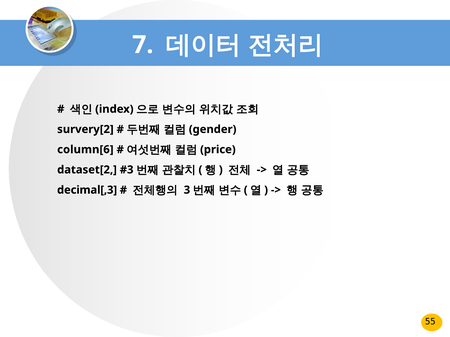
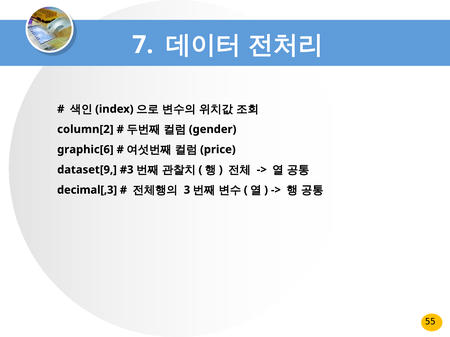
survery[2: survery[2 -> column[2
column[6: column[6 -> graphic[6
dataset[2: dataset[2 -> dataset[9
